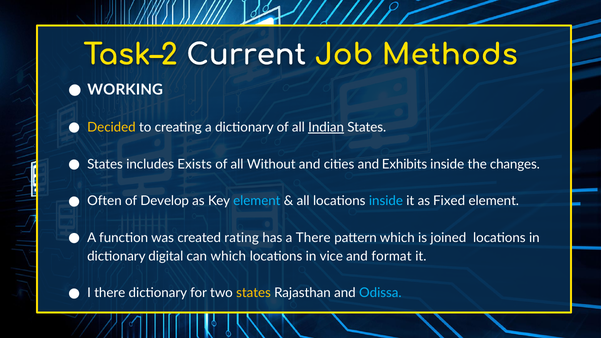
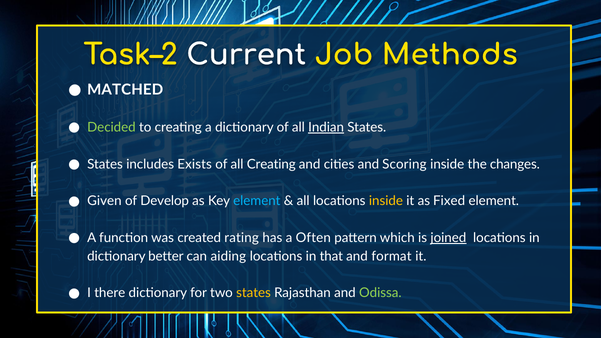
WORKING: WORKING -> MATCHED
Decided colour: yellow -> light green
all Without: Without -> Creating
Exhibits: Exhibits -> Scoring
Often: Often -> Given
inside at (386, 201) colour: light blue -> yellow
a There: There -> Often
joined underline: none -> present
digital: digital -> better
can which: which -> aiding
vice: vice -> that
Odissa colour: light blue -> light green
